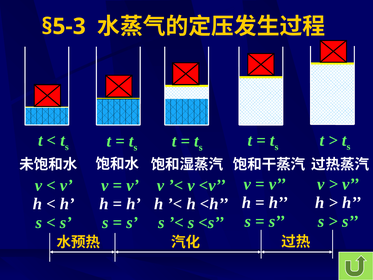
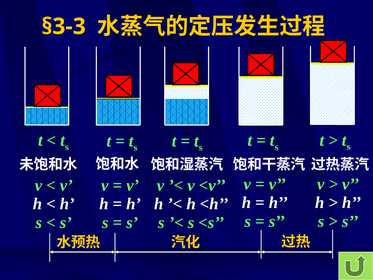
§5-3: §5-3 -> §3-3
